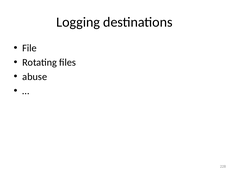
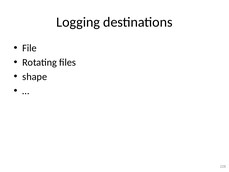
abuse: abuse -> shape
